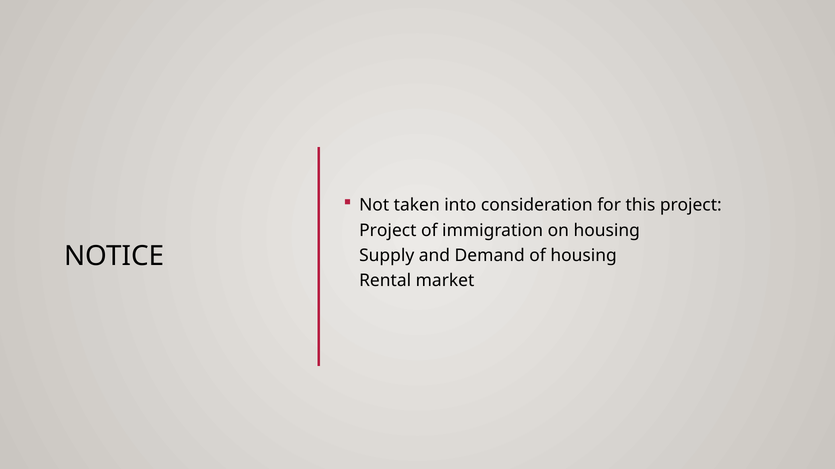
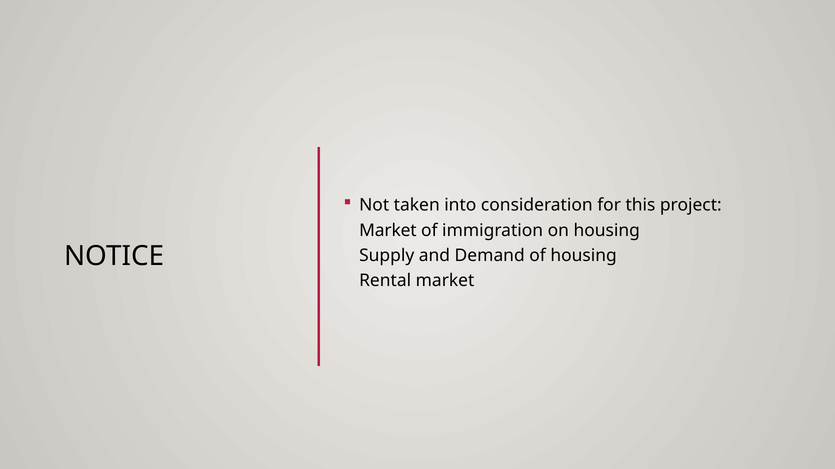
Project at (388, 231): Project -> Market
